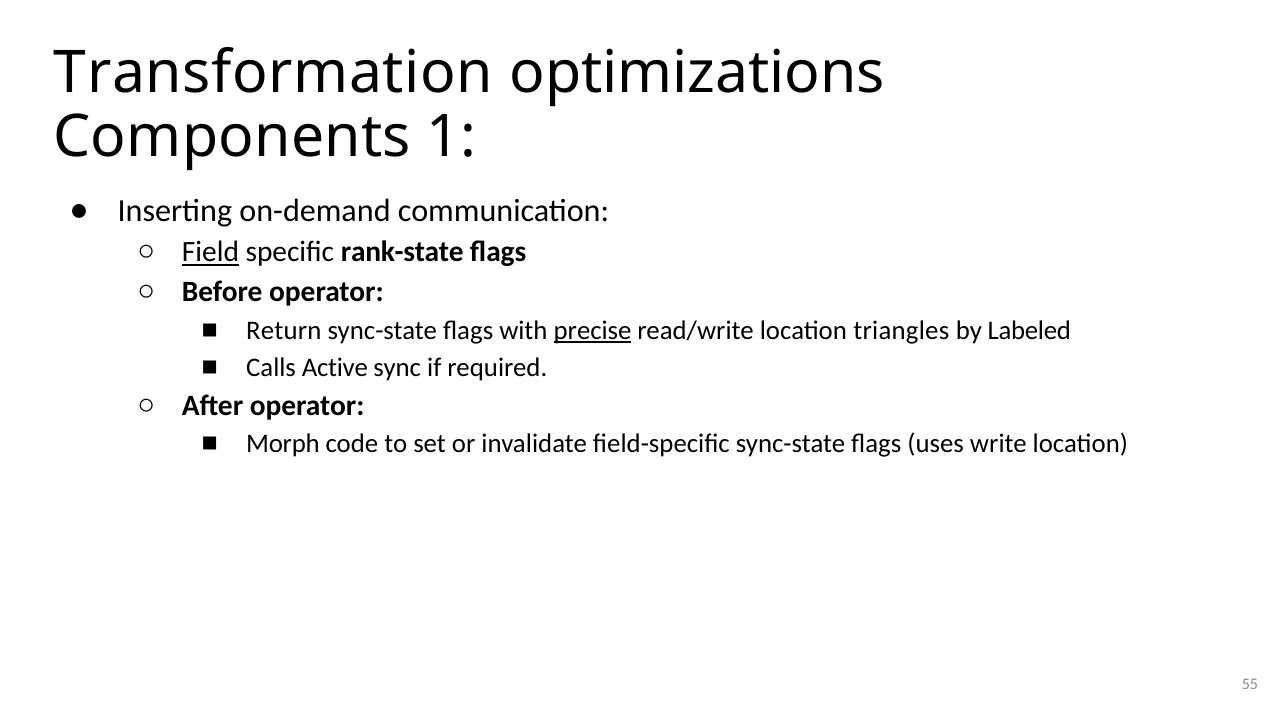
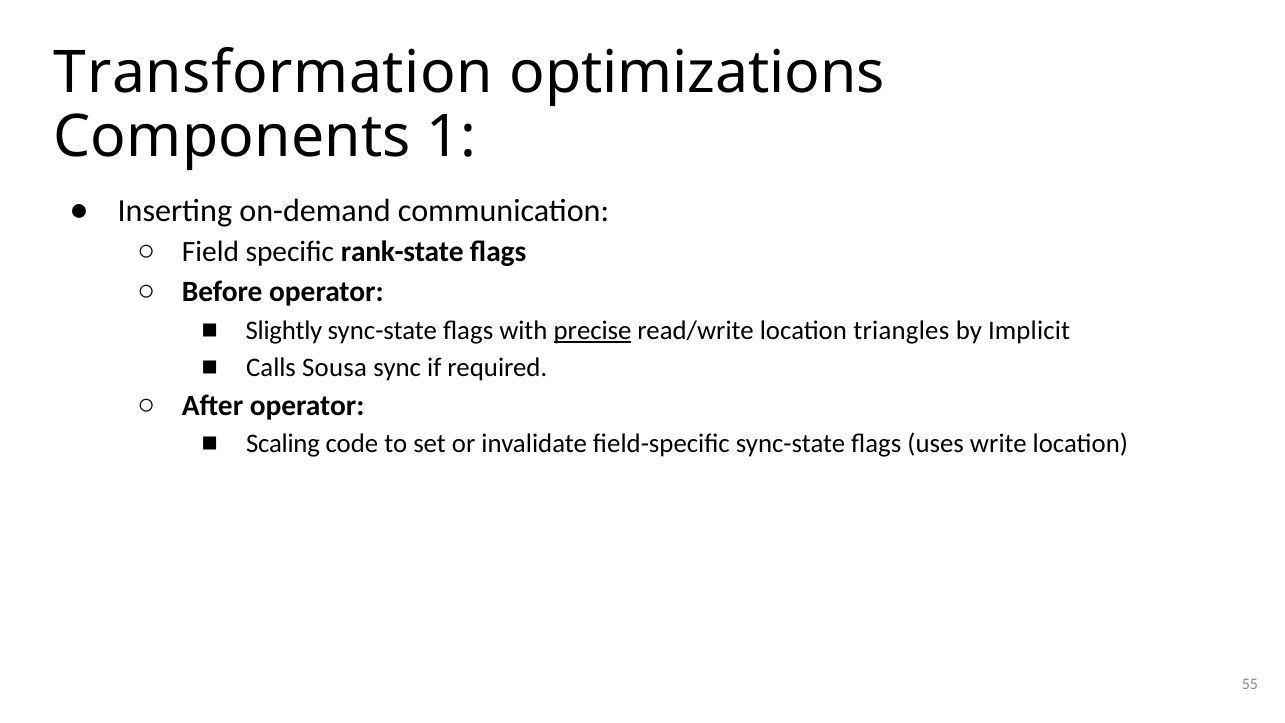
Field underline: present -> none
Return: Return -> Slightly
Labeled: Labeled -> Implicit
Active: Active -> Sousa
Morph: Morph -> Scaling
